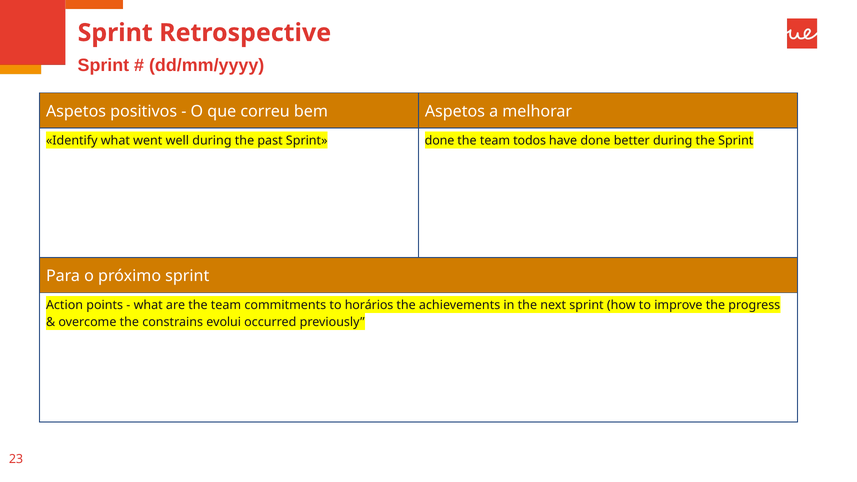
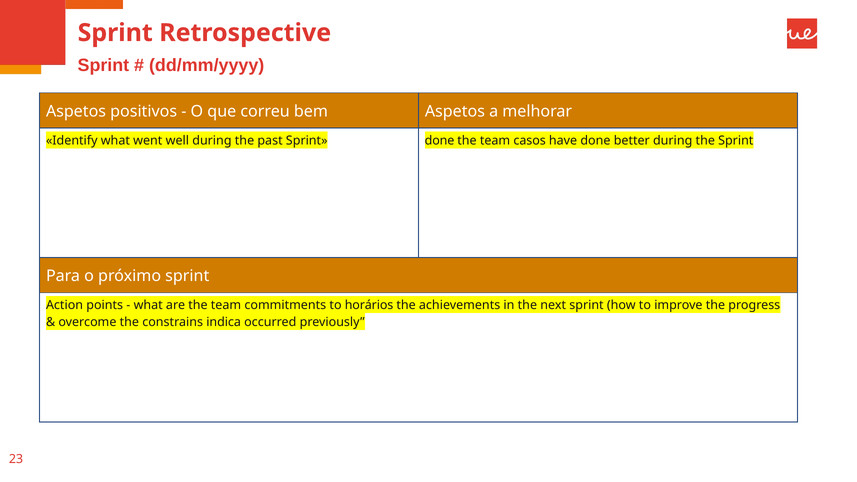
todos: todos -> casos
evolui: evolui -> indica
